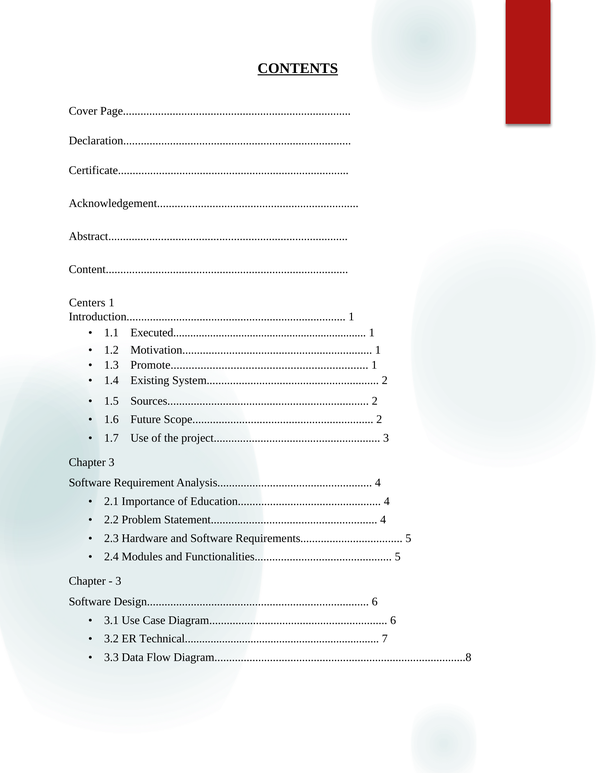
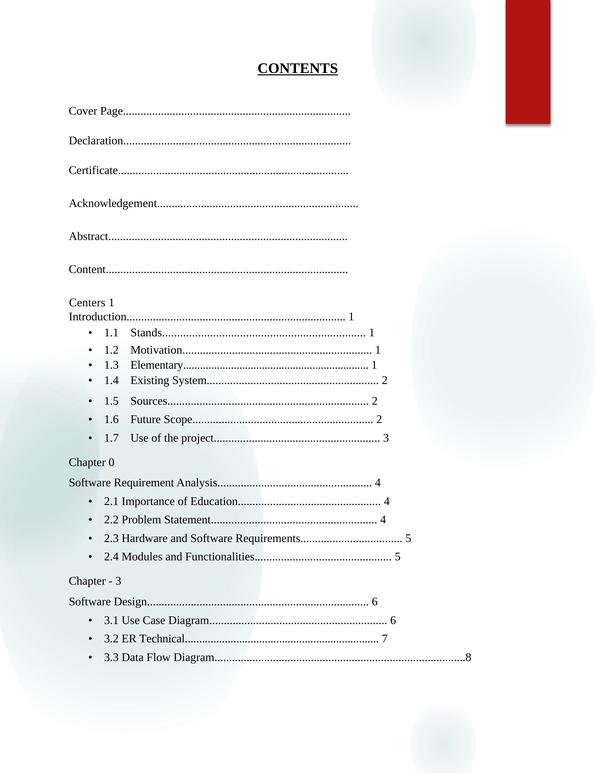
Executed: Executed -> Stands
Promote: Promote -> Elementary
Chapter 3: 3 -> 0
